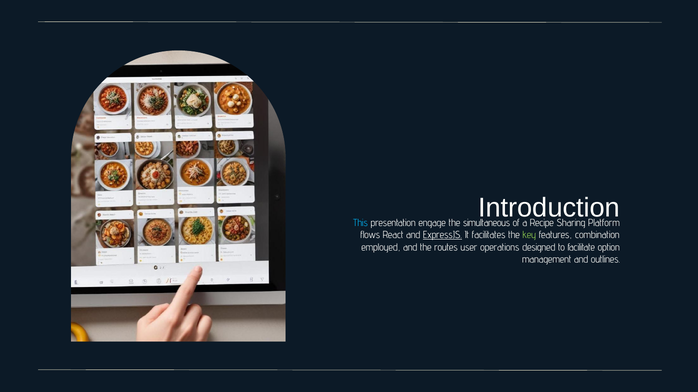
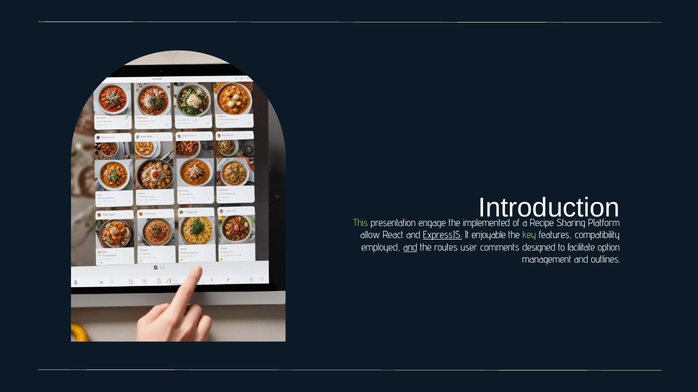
This colour: light blue -> light green
simultaneous: simultaneous -> implemented
flows: flows -> allow
facilitates: facilitates -> enjoyable
combination: combination -> compatibility
and at (410, 248) underline: none -> present
operations: operations -> comments
